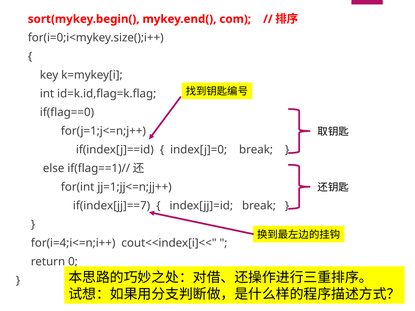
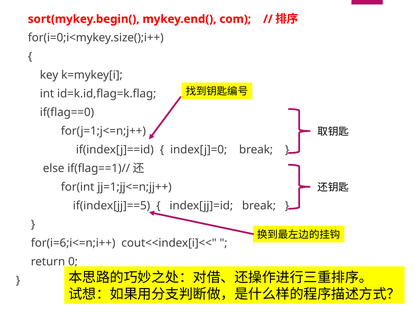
if(index[jj]==7: if(index[jj]==7 -> if(index[jj]==5
for(i=4;i<=n;i++: for(i=4;i<=n;i++ -> for(i=6;i<=n;i++
